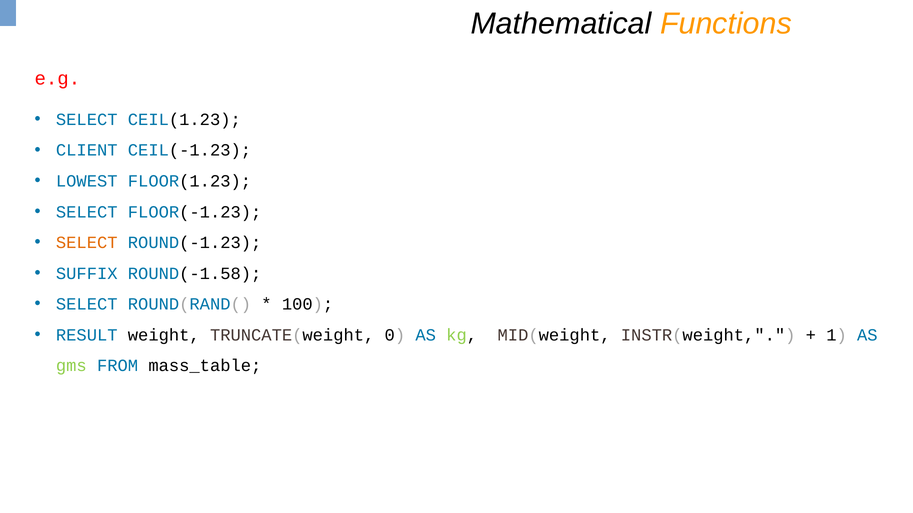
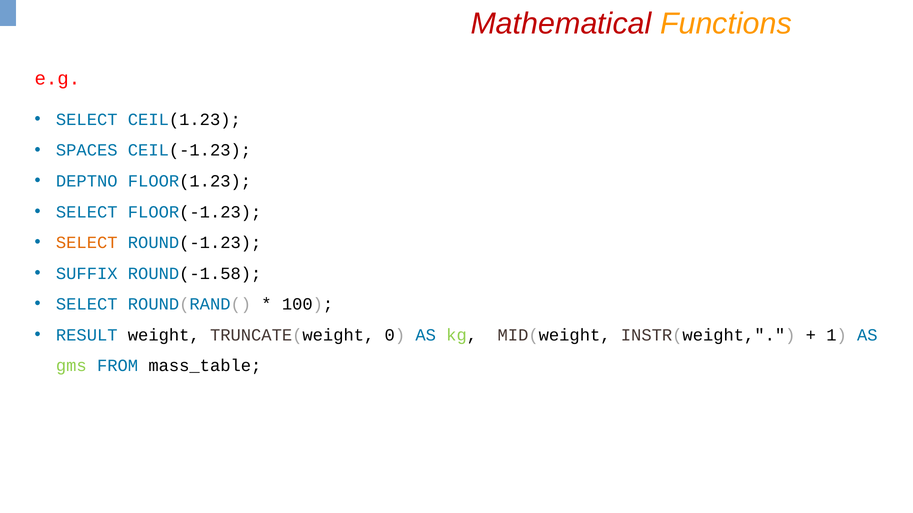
Mathematical colour: black -> red
CLIENT: CLIENT -> SPACES
LOWEST: LOWEST -> DEPTNO
